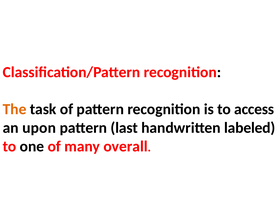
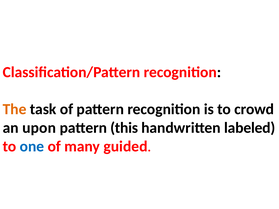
access: access -> crowd
last: last -> this
one colour: black -> blue
overall: overall -> guided
